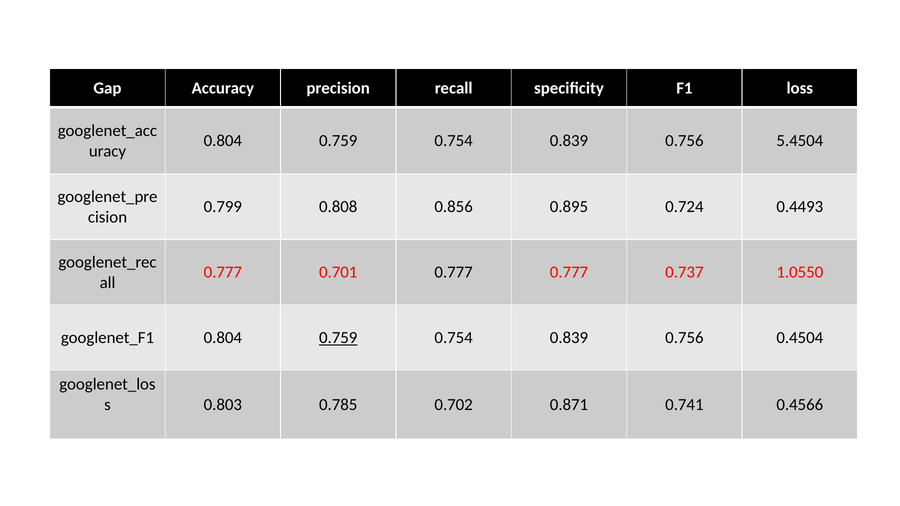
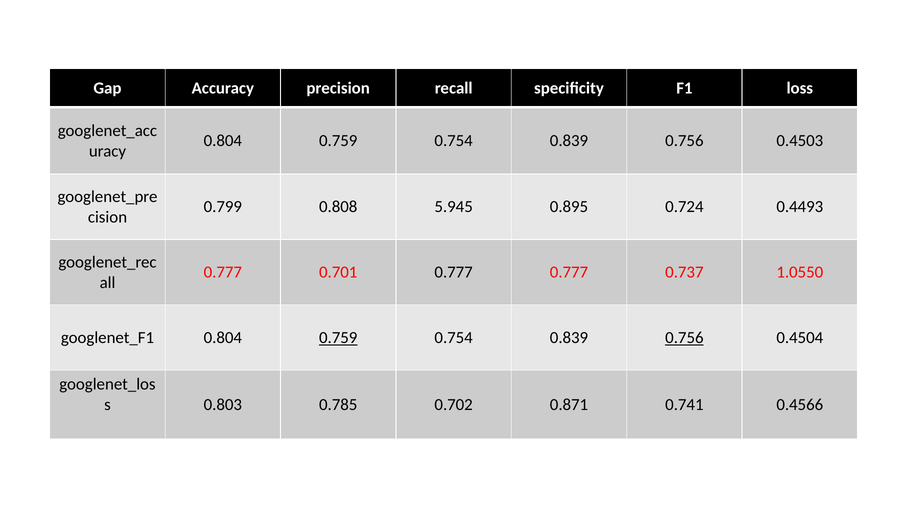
5.4504: 5.4504 -> 0.4503
0.856: 0.856 -> 5.945
0.756 at (684, 338) underline: none -> present
